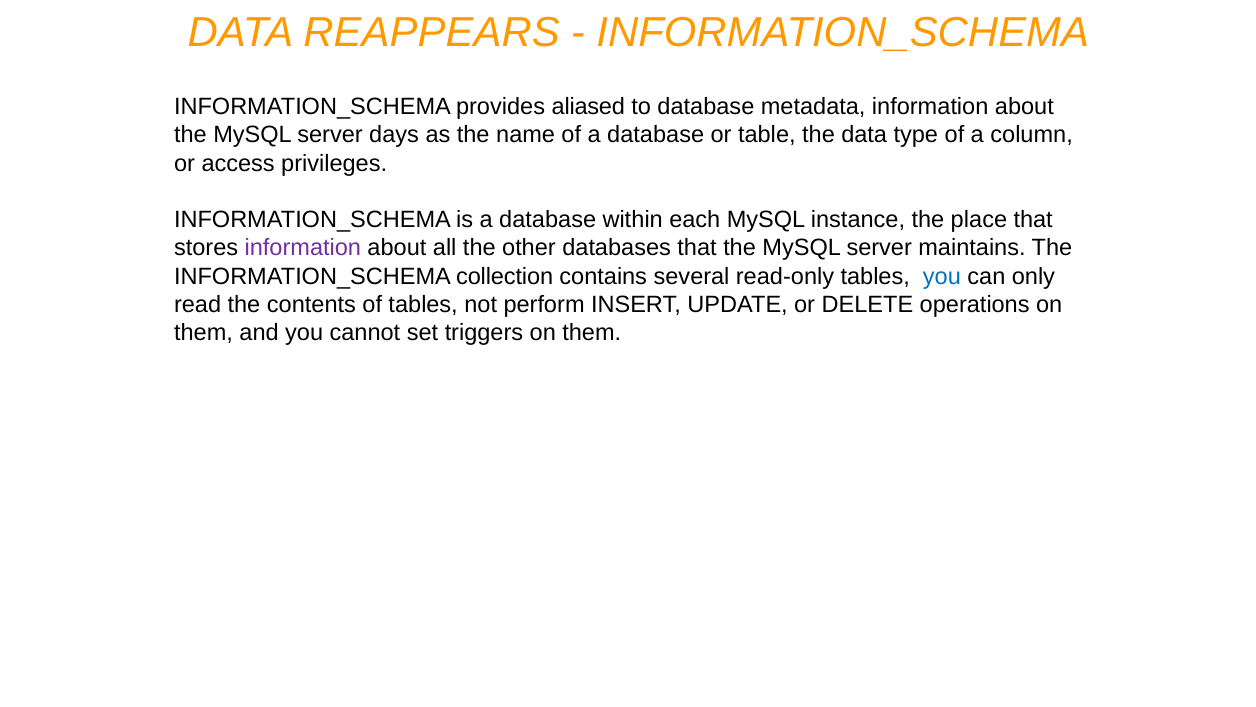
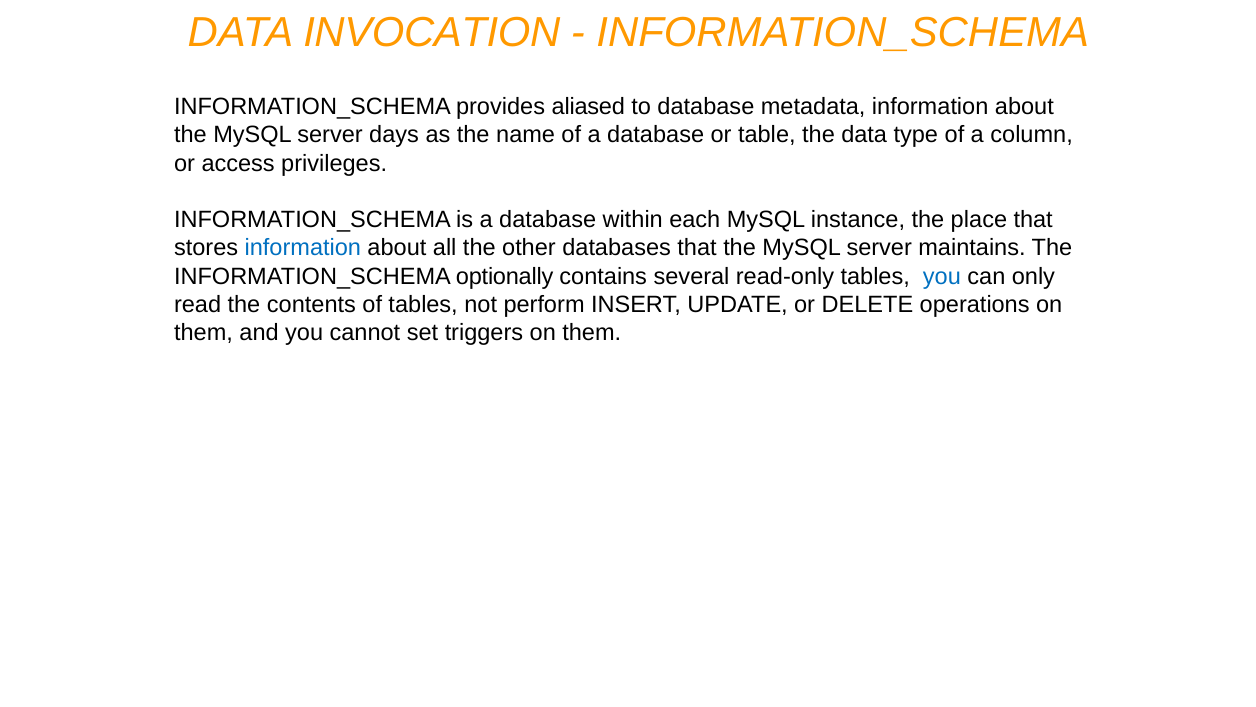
REAPPEARS: REAPPEARS -> INVOCATION
information at (303, 248) colour: purple -> blue
collection: collection -> optionally
